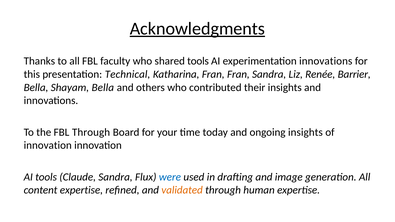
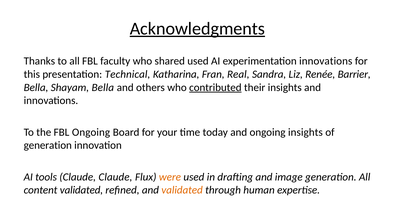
shared tools: tools -> used
Fran Fran: Fran -> Real
contributed underline: none -> present
FBL Through: Through -> Ongoing
innovation at (48, 145): innovation -> generation
Claude Sandra: Sandra -> Claude
were colour: blue -> orange
content expertise: expertise -> validated
